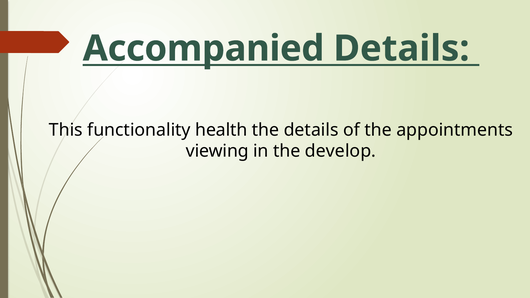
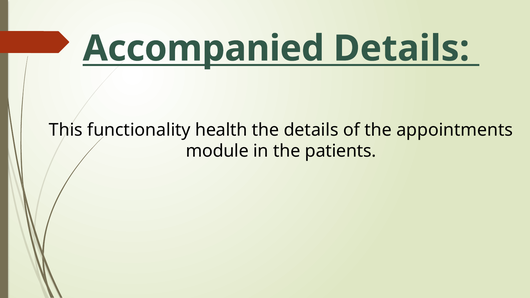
viewing: viewing -> module
develop: develop -> patients
